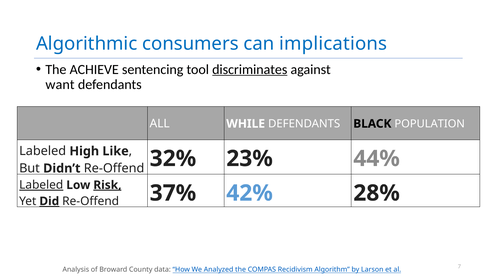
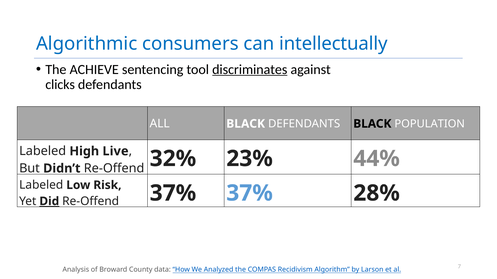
implications: implications -> intellectually
want: want -> clicks
ALL WHILE: WHILE -> BLACK
Like: Like -> Live
Labeled at (41, 185) underline: present -> none
Risk underline: present -> none
37% 42%: 42% -> 37%
